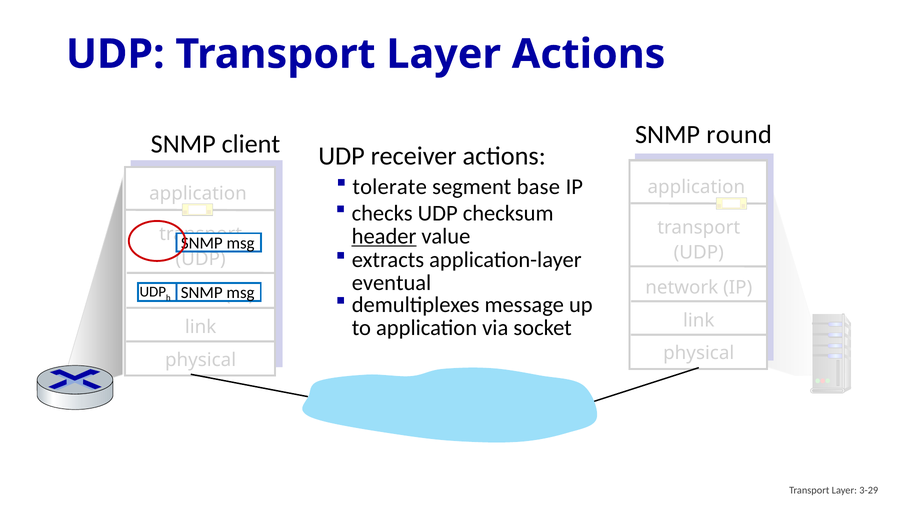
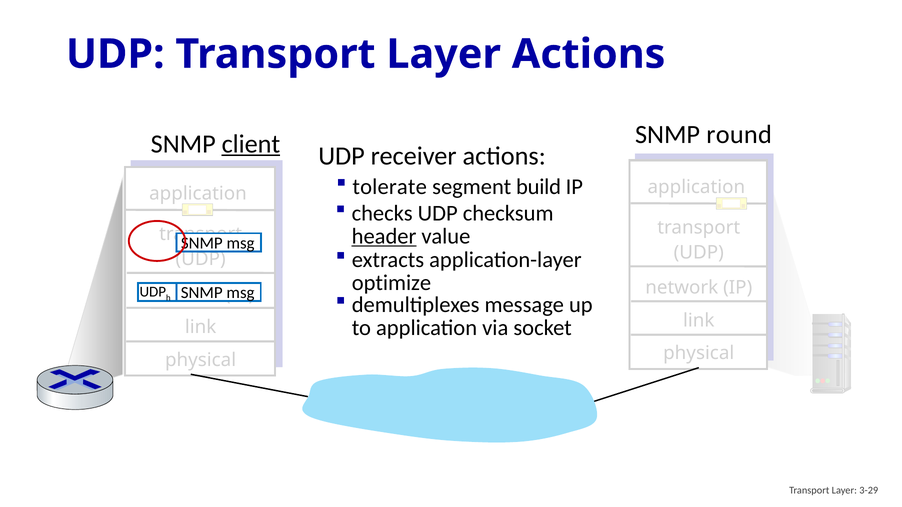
client underline: none -> present
base: base -> build
eventual: eventual -> optimize
